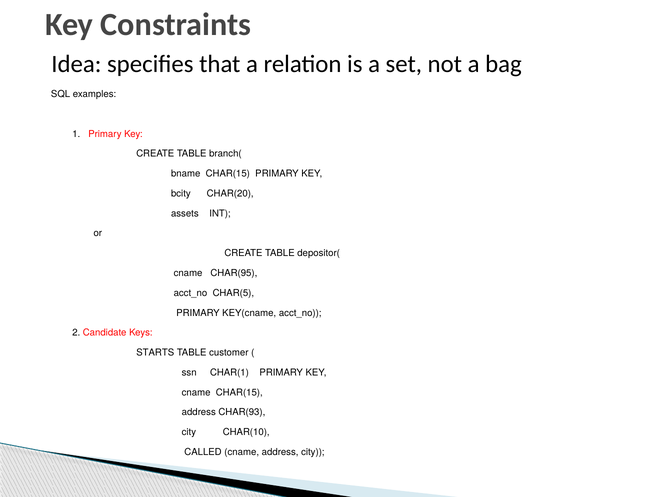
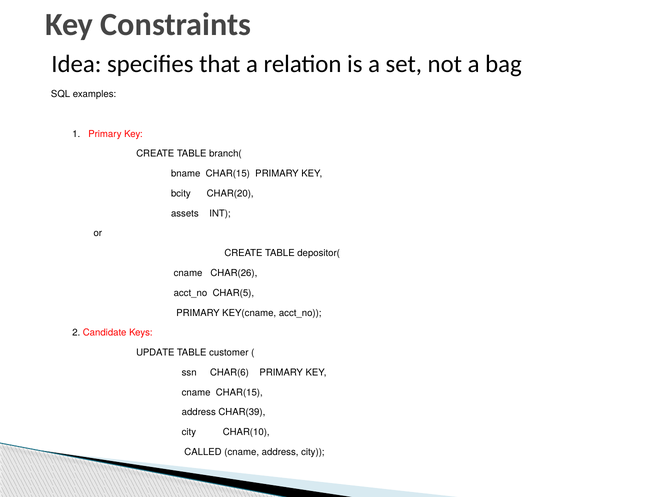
CHAR(95: CHAR(95 -> CHAR(26
STARTS: STARTS -> UPDATE
CHAR(1: CHAR(1 -> CHAR(6
CHAR(93: CHAR(93 -> CHAR(39
